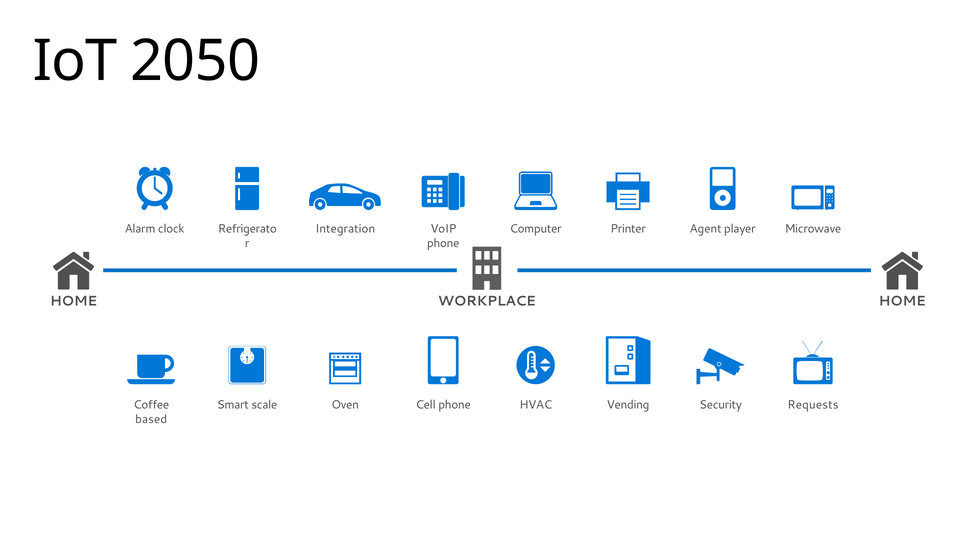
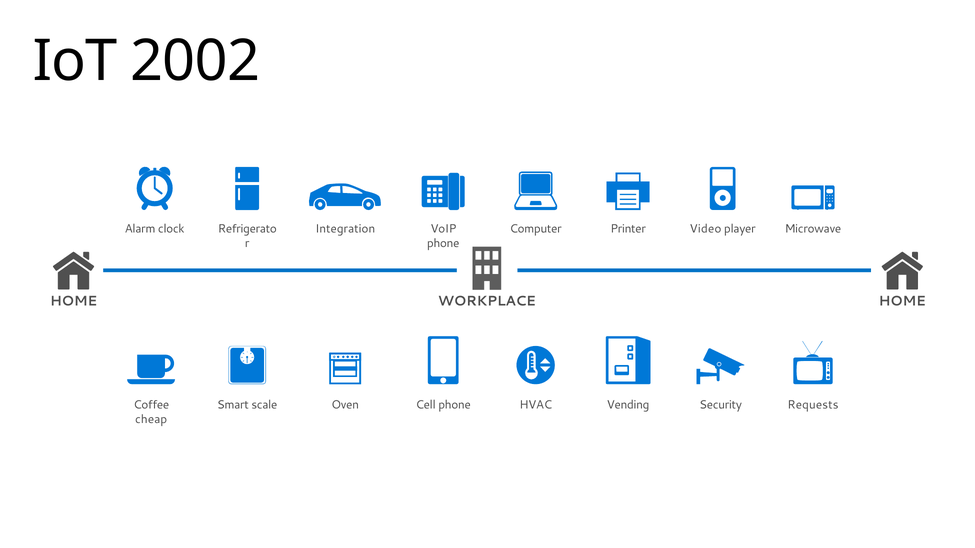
2050: 2050 -> 2002
Agent: Agent -> Video
based: based -> cheap
